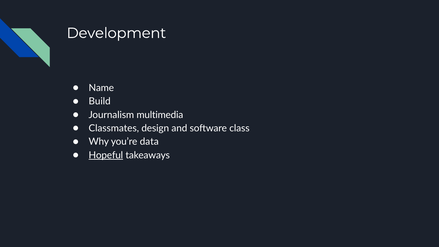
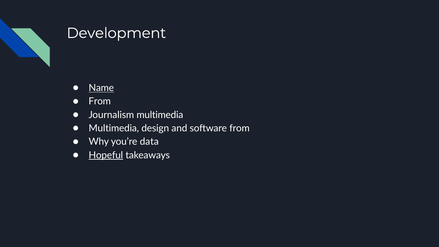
Name underline: none -> present
Build at (100, 101): Build -> From
Classmates at (114, 128): Classmates -> Multimedia
software class: class -> from
